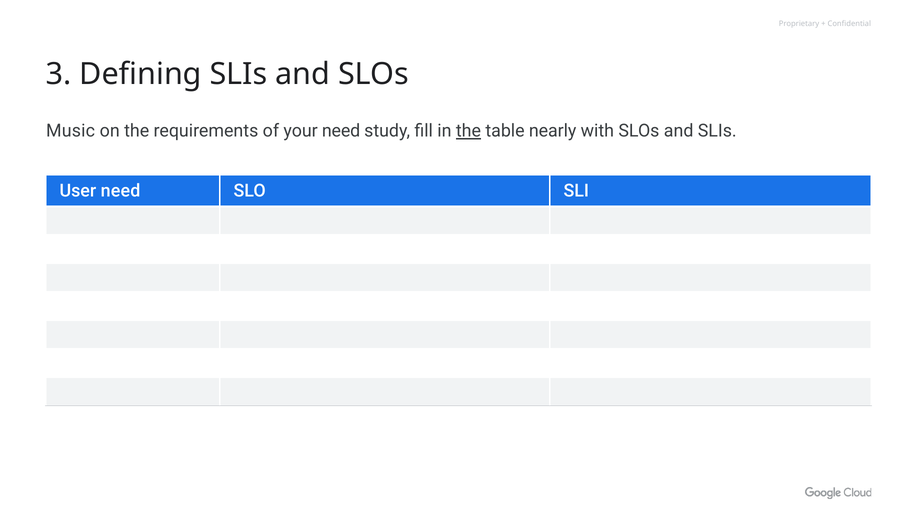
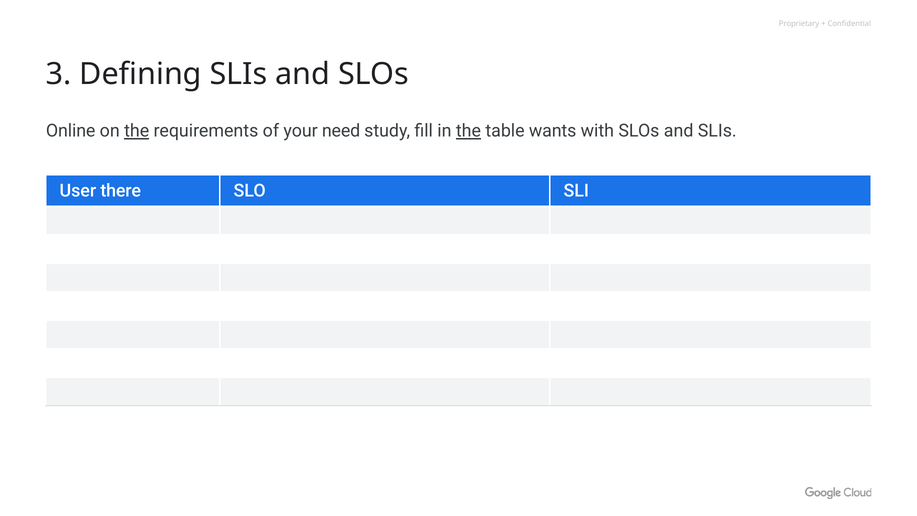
Music: Music -> Online
the at (137, 131) underline: none -> present
nearly: nearly -> wants
User need: need -> there
